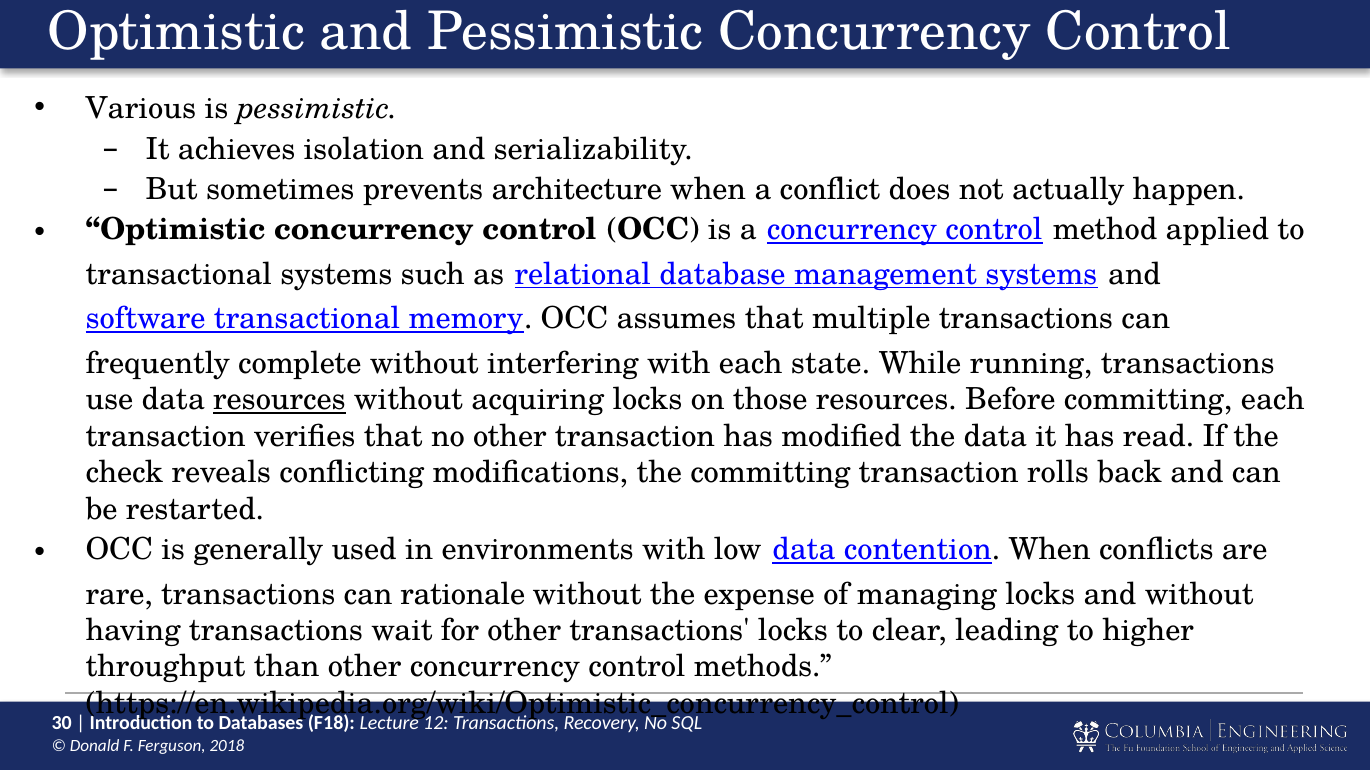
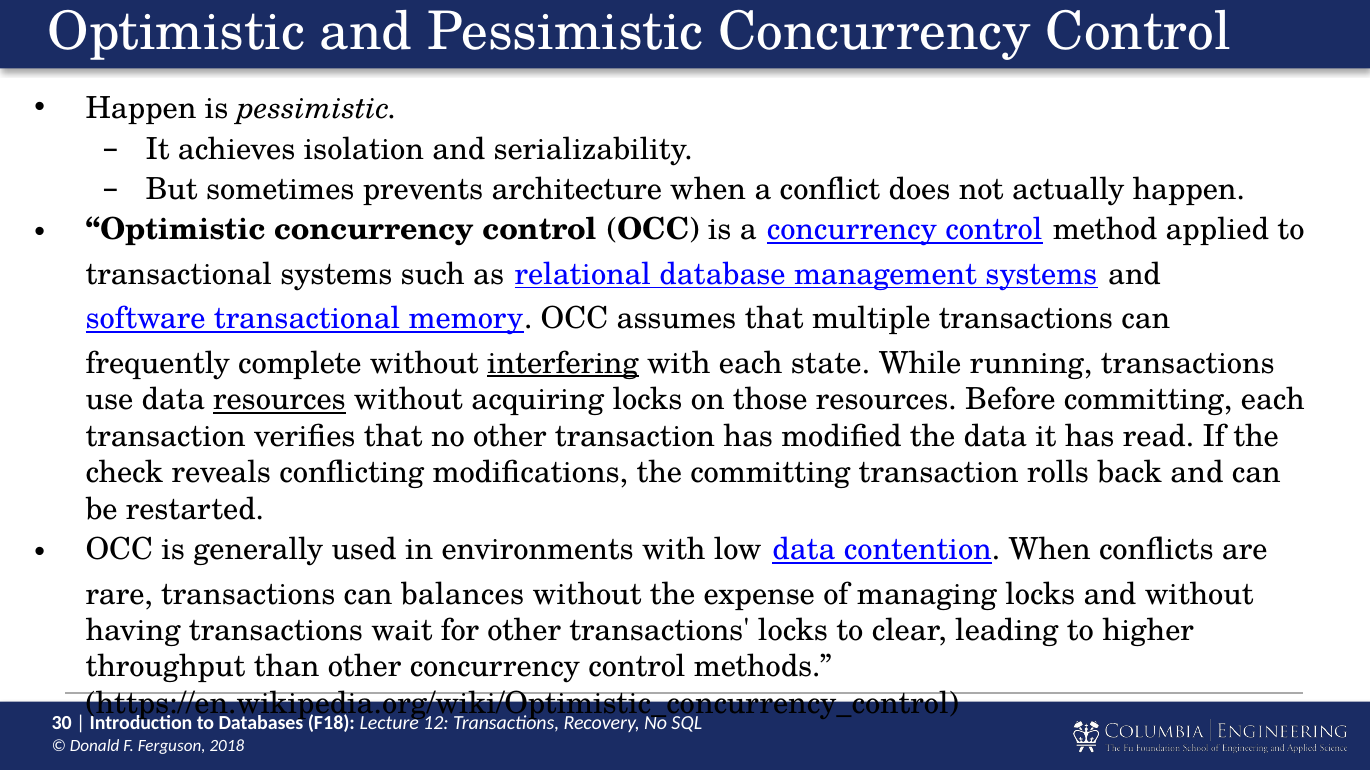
Various at (141, 109): Various -> Happen
interfering underline: none -> present
rationale: rationale -> balances
